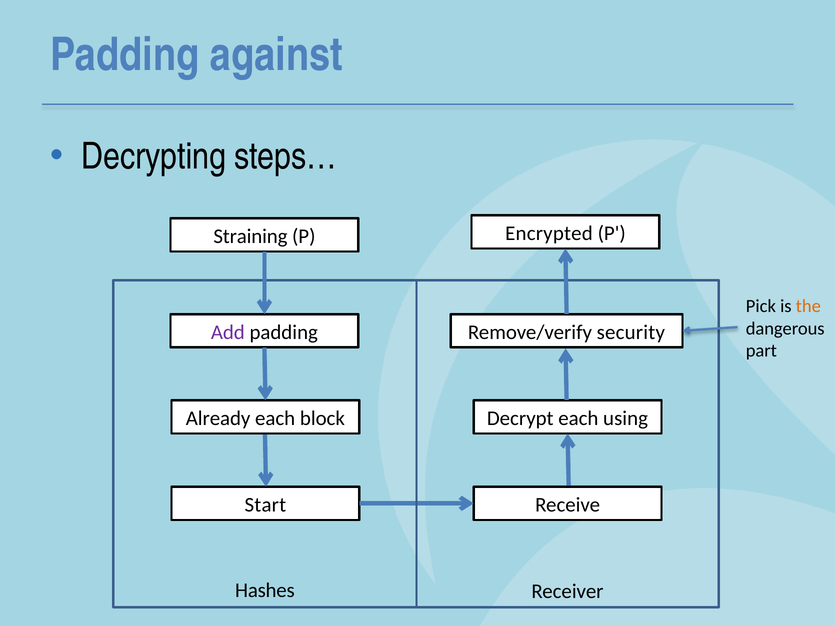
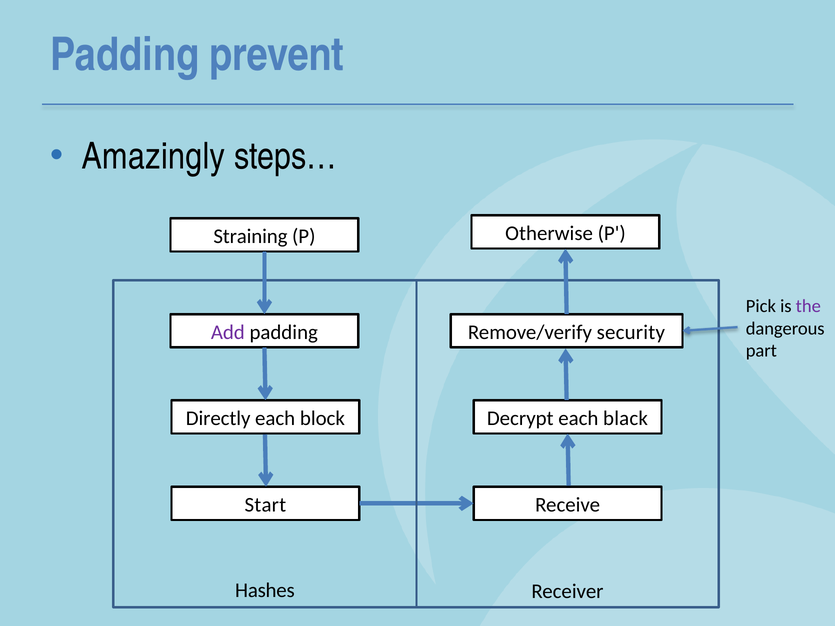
against: against -> prevent
Decrypting: Decrypting -> Amazingly
Encrypted: Encrypted -> Otherwise
the colour: orange -> purple
Already: Already -> Directly
using: using -> black
